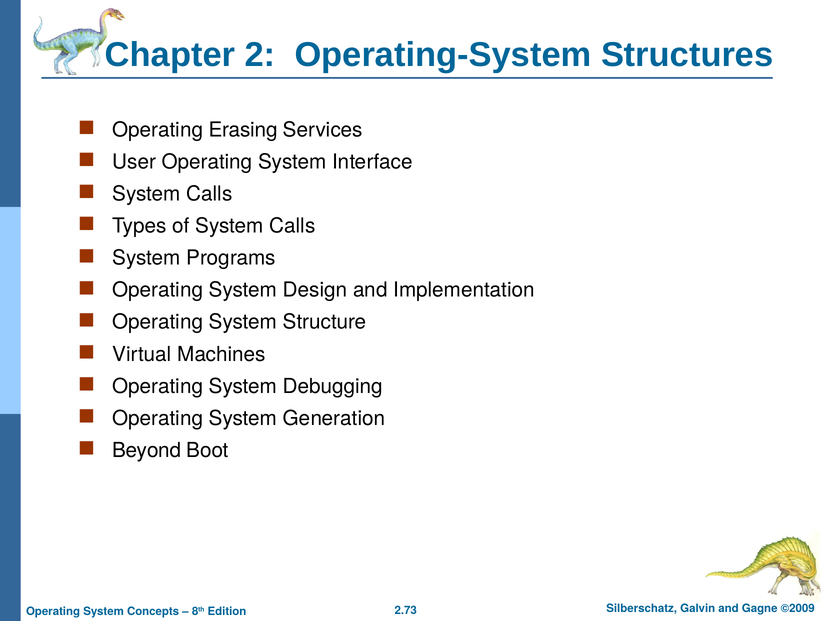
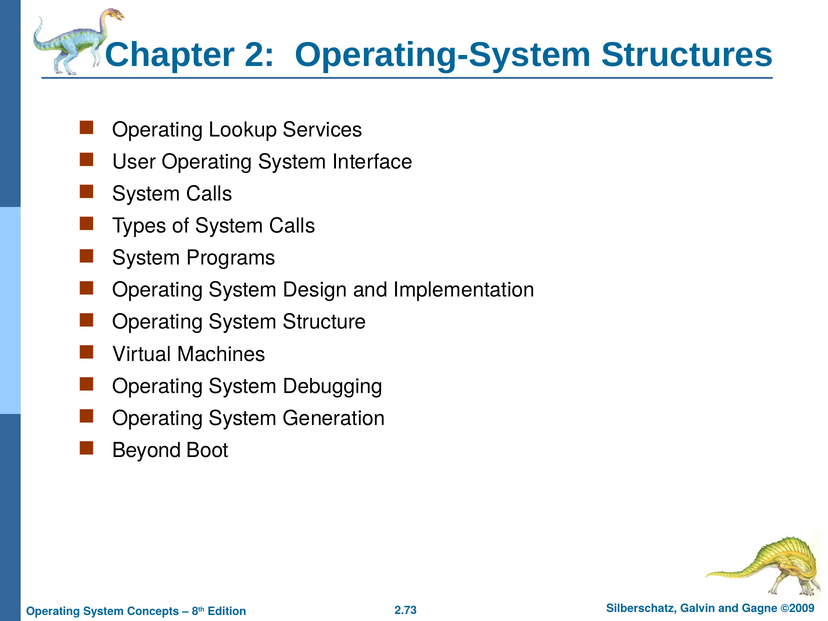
Erasing: Erasing -> Lookup
